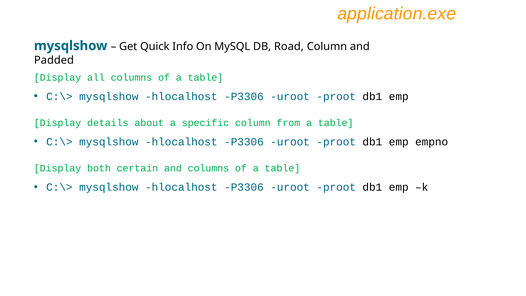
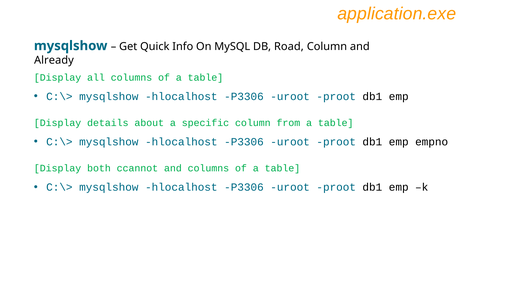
Padded: Padded -> Already
certain: certain -> ccannot
